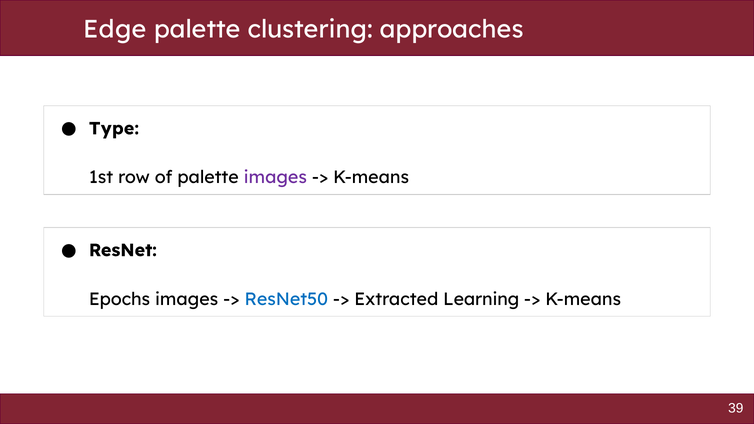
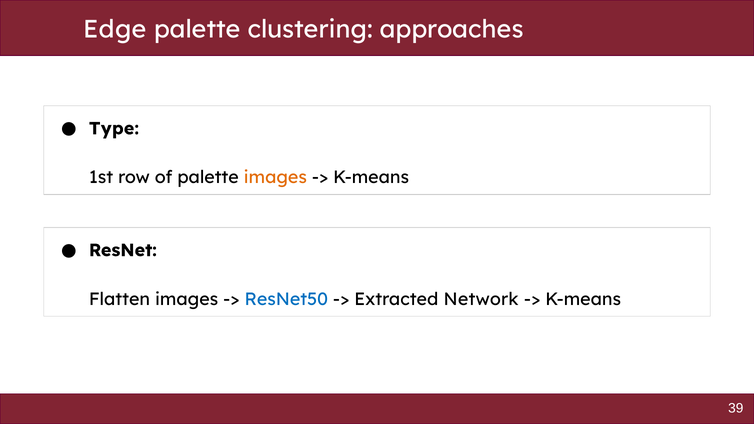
images at (275, 178) colour: purple -> orange
Epochs: Epochs -> Flatten
Learning: Learning -> Network
